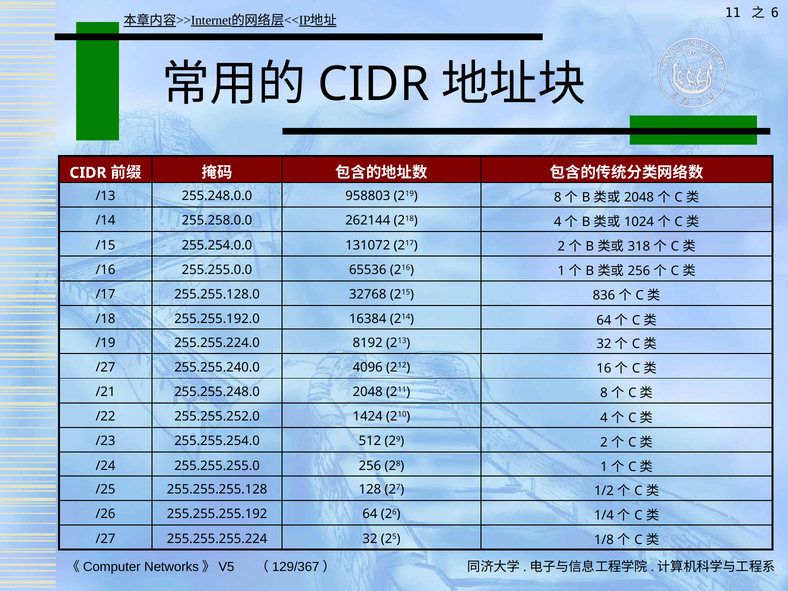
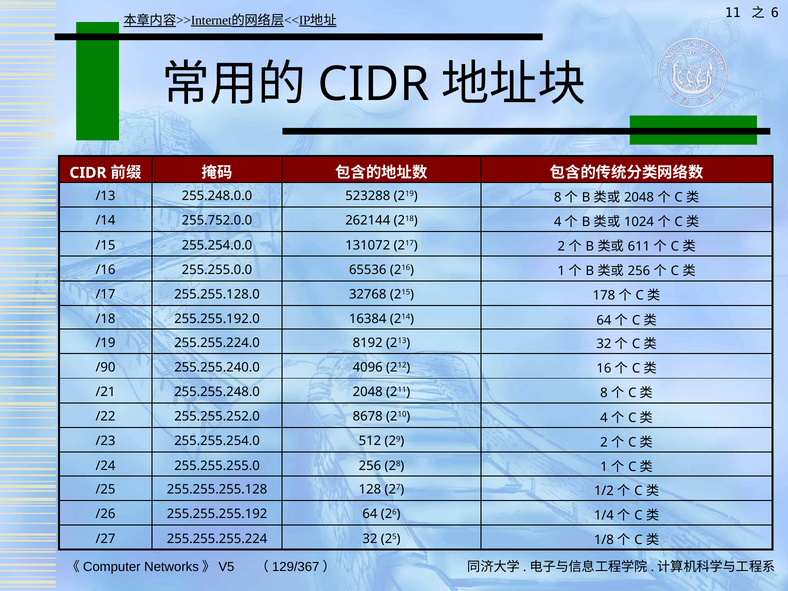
958803: 958803 -> 523288
255.258.0.0: 255.258.0.0 -> 255.752.0.0
318: 318 -> 611
836: 836 -> 178
/27 at (105, 367): /27 -> /90
1424: 1424 -> 8678
